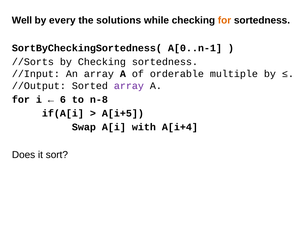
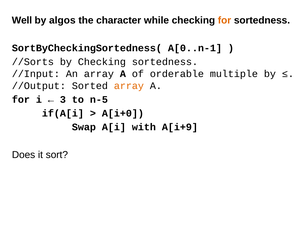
every: every -> algos
solutions: solutions -> character
array at (129, 86) colour: purple -> orange
6: 6 -> 3
n-8: n-8 -> n-5
A[i+5: A[i+5 -> A[i+0
A[i+4: A[i+4 -> A[i+9
